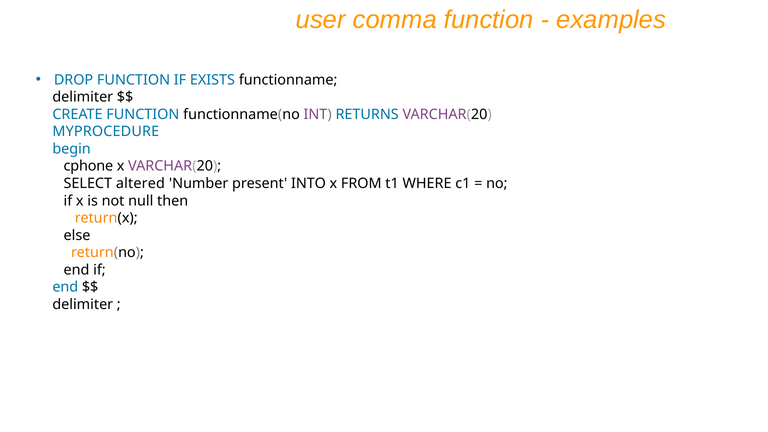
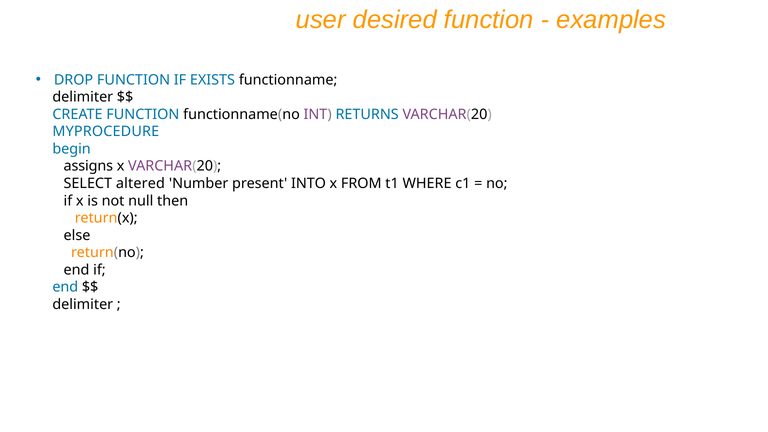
comma: comma -> desired
cphone: cphone -> assigns
